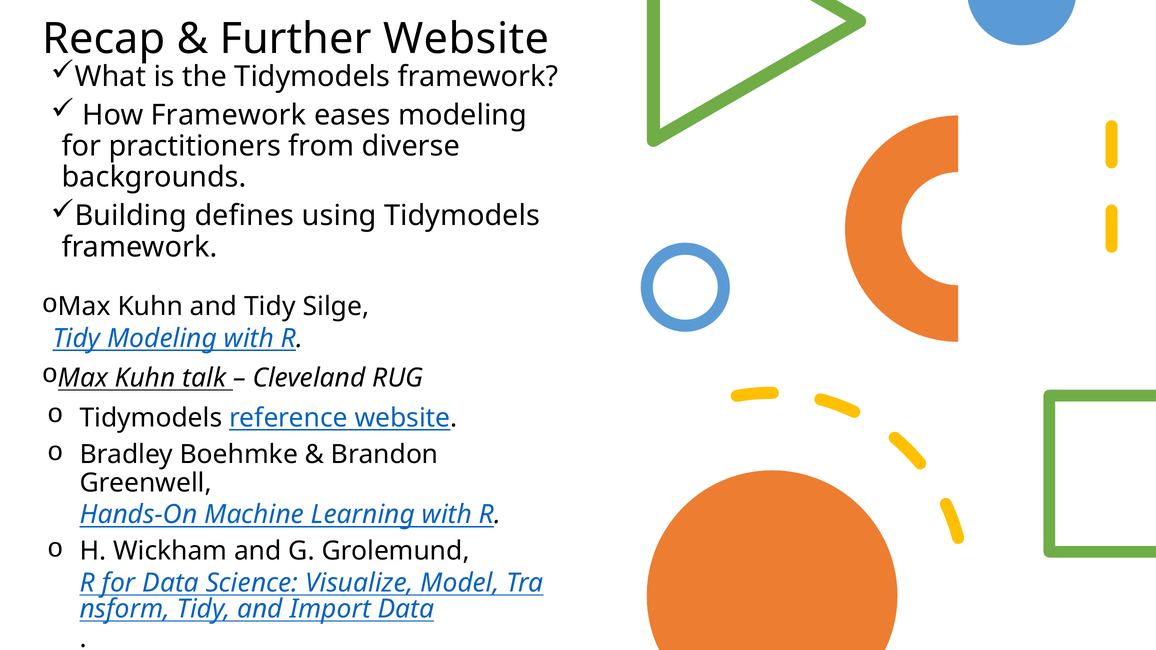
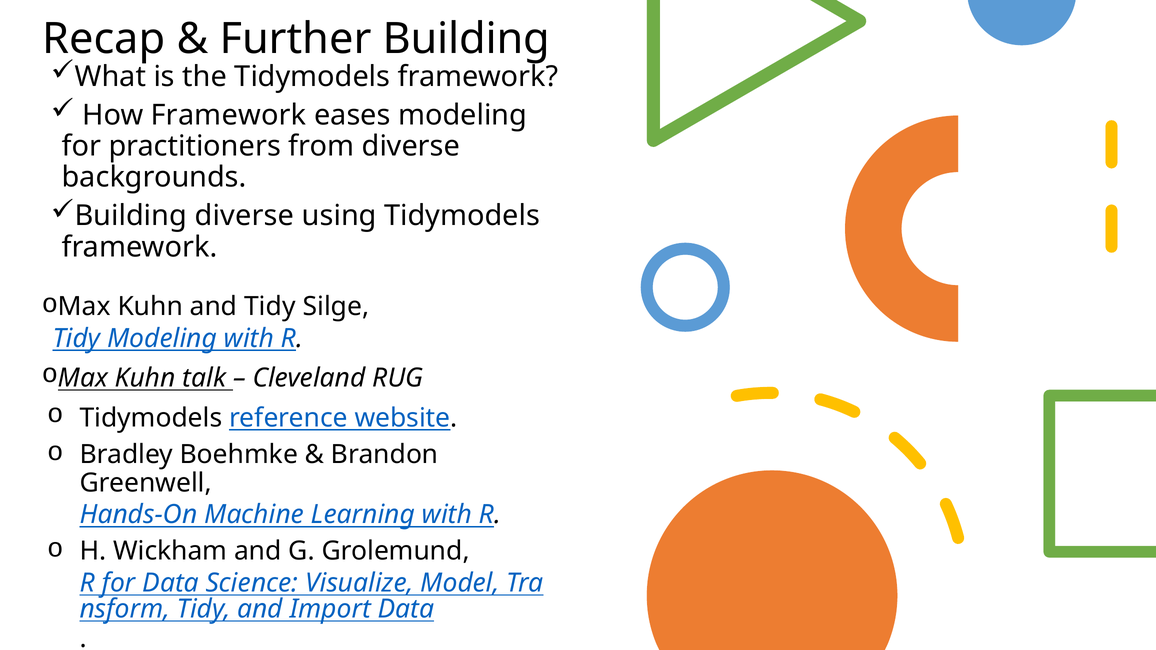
Further Website: Website -> Building
Building defines: defines -> diverse
